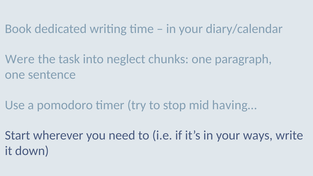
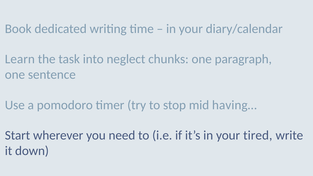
Were: Were -> Learn
ways: ways -> tired
